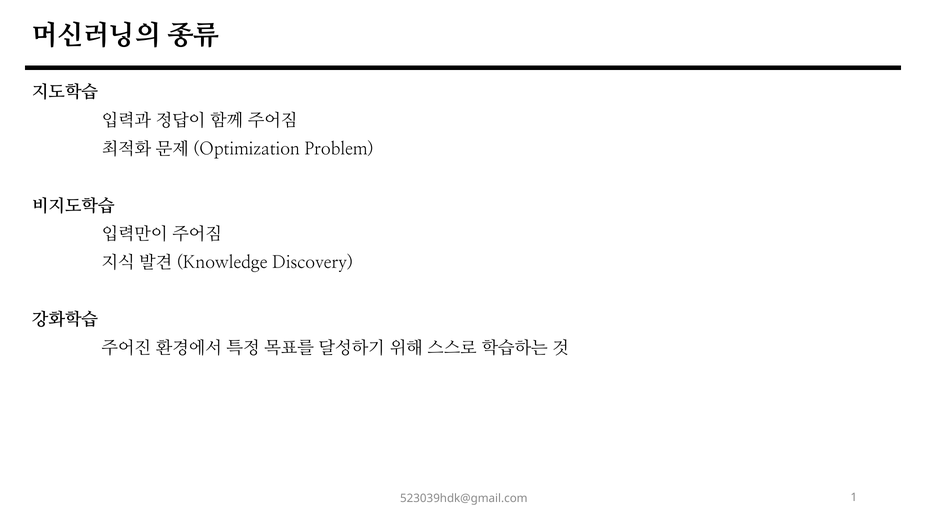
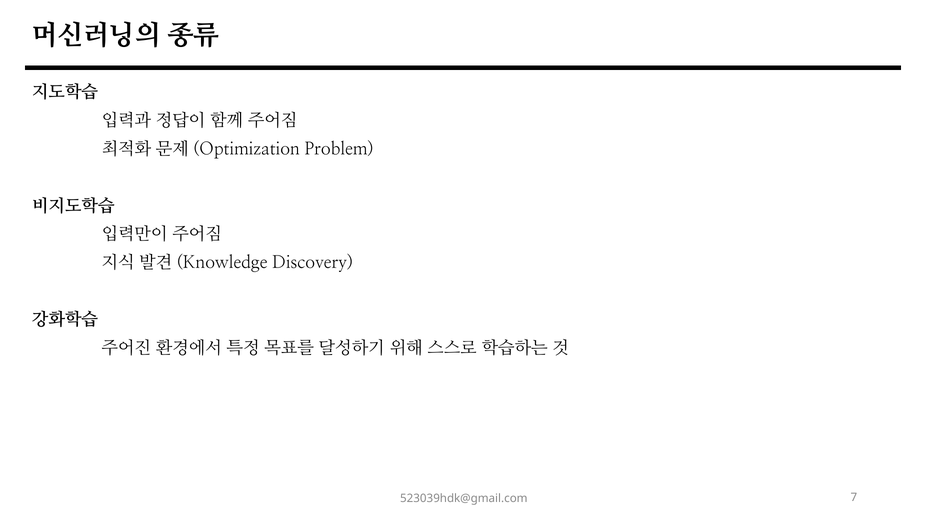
1: 1 -> 7
